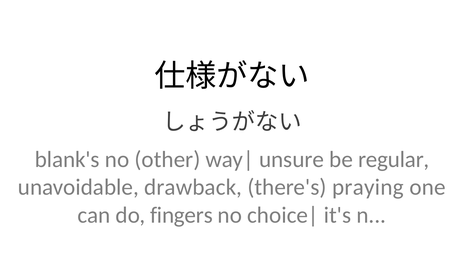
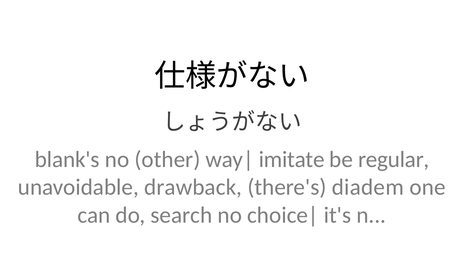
unsure: unsure -> imitate
praying: praying -> diadem
fingers: fingers -> search
